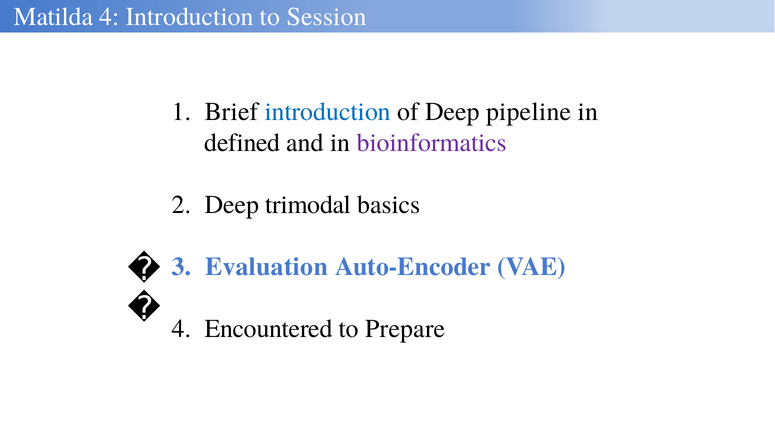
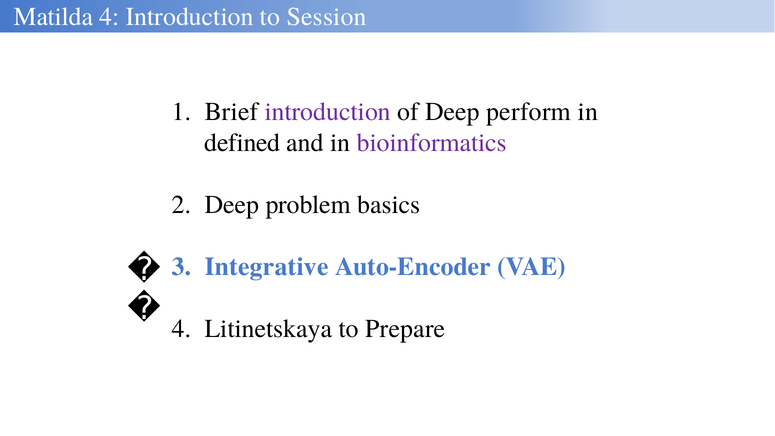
introduction at (328, 112) colour: blue -> purple
pipeline: pipeline -> perform
trimodal: trimodal -> problem
Evaluation: Evaluation -> Integrative
Encountered: Encountered -> Litinetskaya
